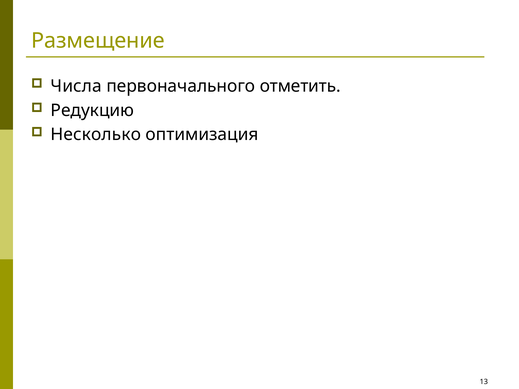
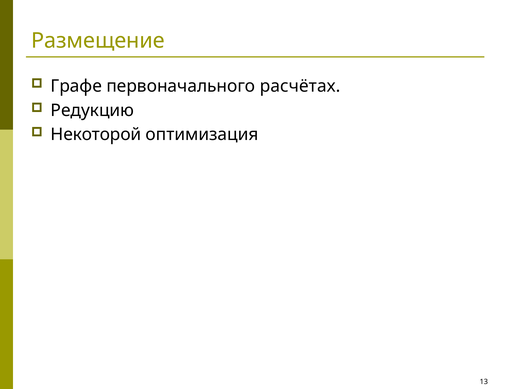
Числа: Числа -> Графе
отметить: отметить -> расчётах
Несколько: Несколько -> Некоторой
